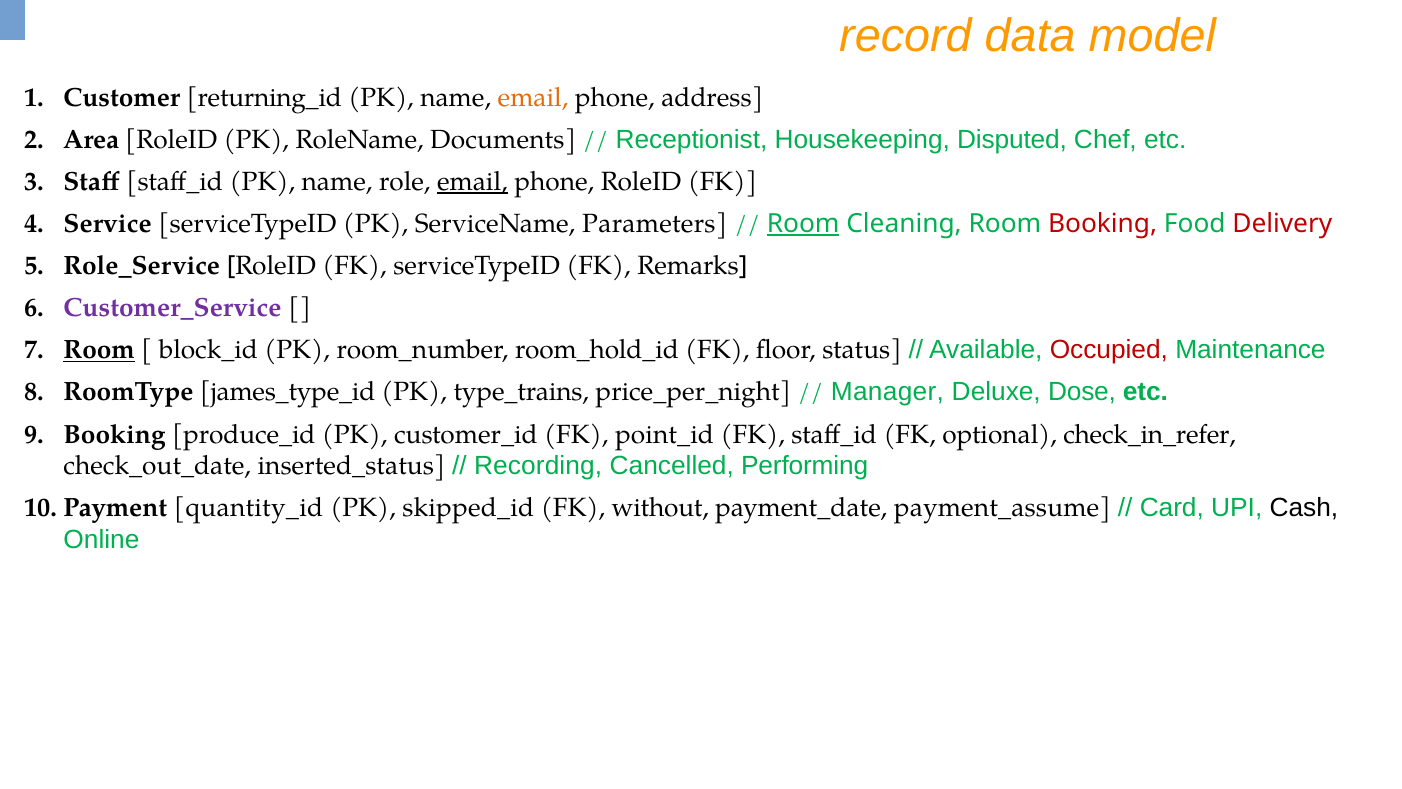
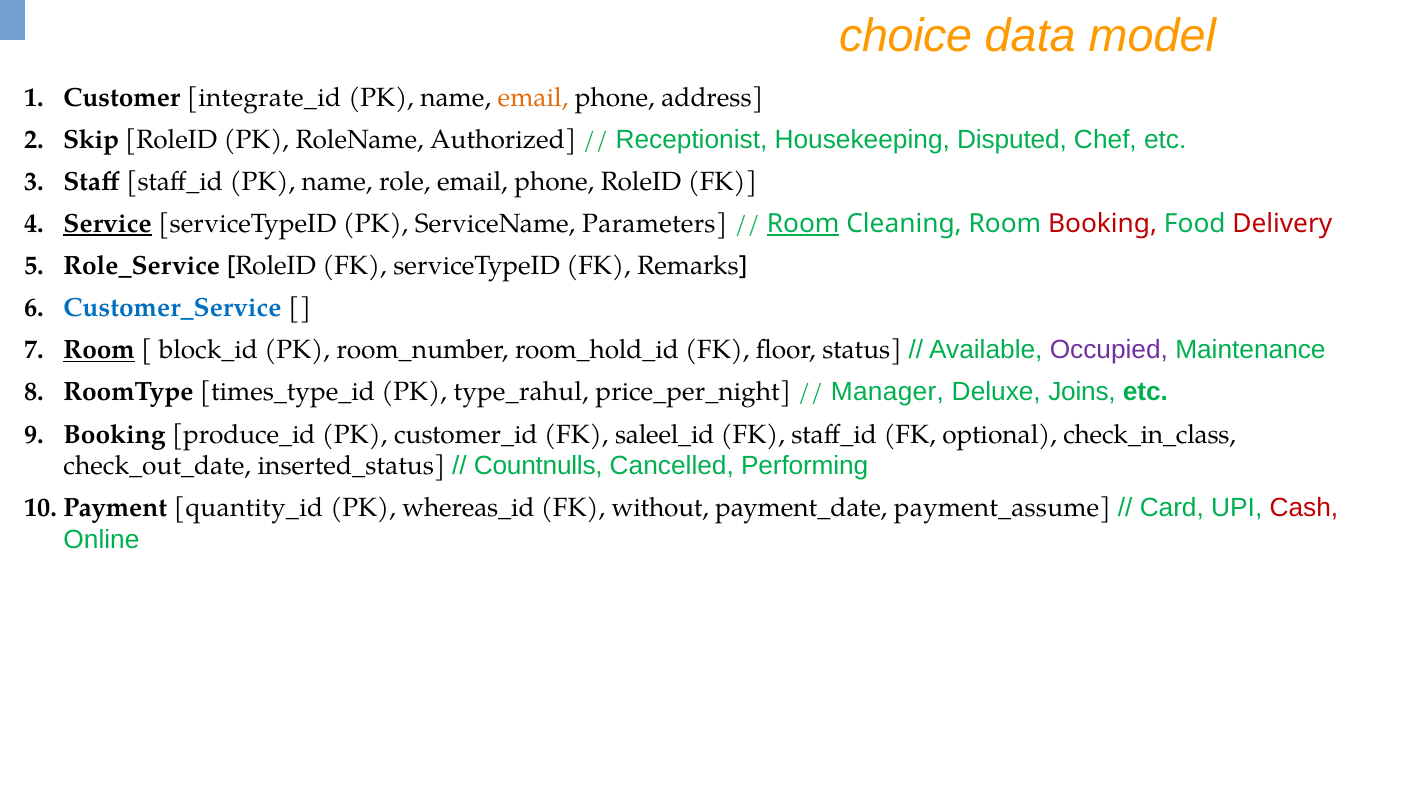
record: record -> choice
returning_id: returning_id -> integrate_id
Area: Area -> Skip
Documents: Documents -> Authorized
email at (472, 182) underline: present -> none
Service underline: none -> present
Customer_Service colour: purple -> blue
Occupied colour: red -> purple
james_type_id: james_type_id -> times_type_id
type_trains: type_trains -> type_rahul
Dose: Dose -> Joins
point_id: point_id -> saleel_id
check_in_refer: check_in_refer -> check_in_class
Recording: Recording -> Countnulls
skipped_id: skipped_id -> whereas_id
Cash colour: black -> red
